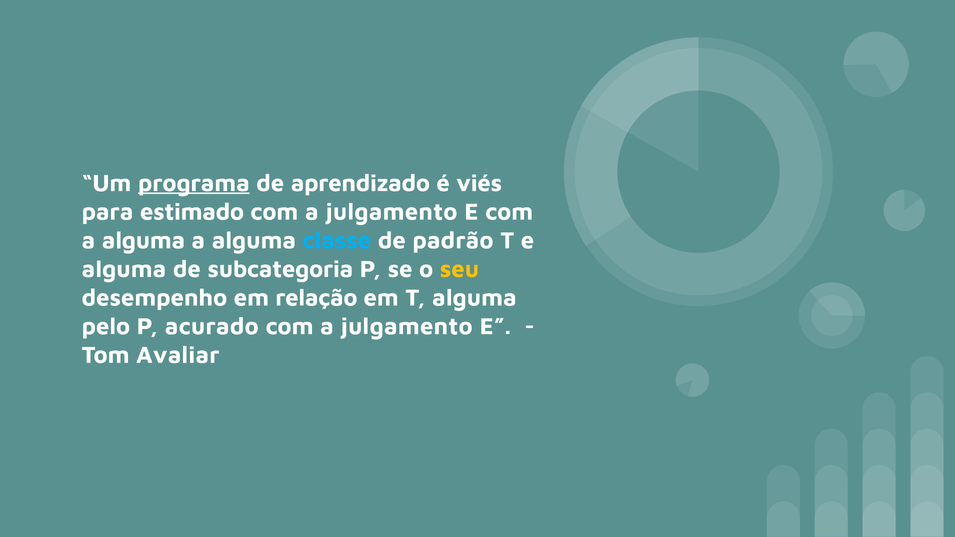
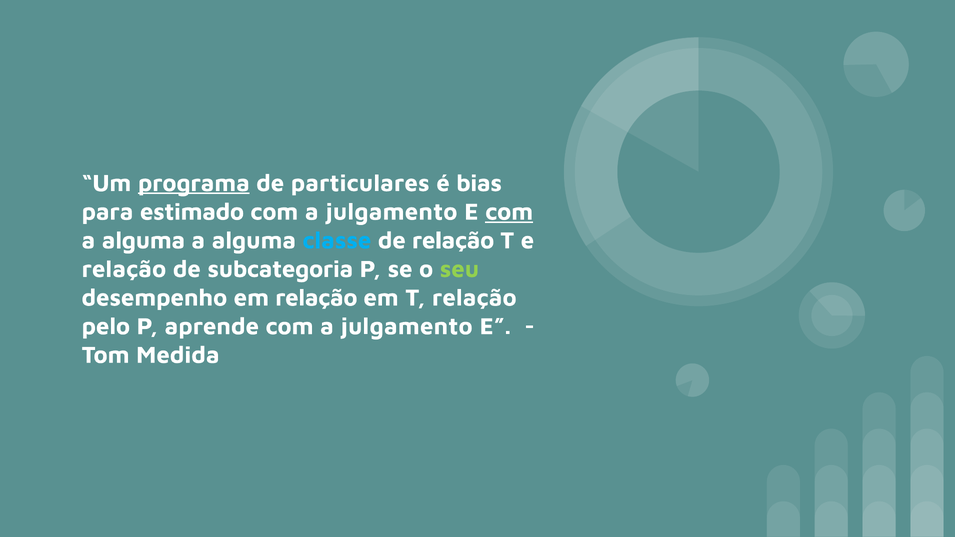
aprendizado: aprendizado -> particulares
viés: viés -> bias
com at (509, 212) underline: none -> present
de padrão: padrão -> relação
alguma at (124, 269): alguma -> relação
seu colour: yellow -> light green
T alguma: alguma -> relação
acurado: acurado -> aprende
Avaliar: Avaliar -> Medida
